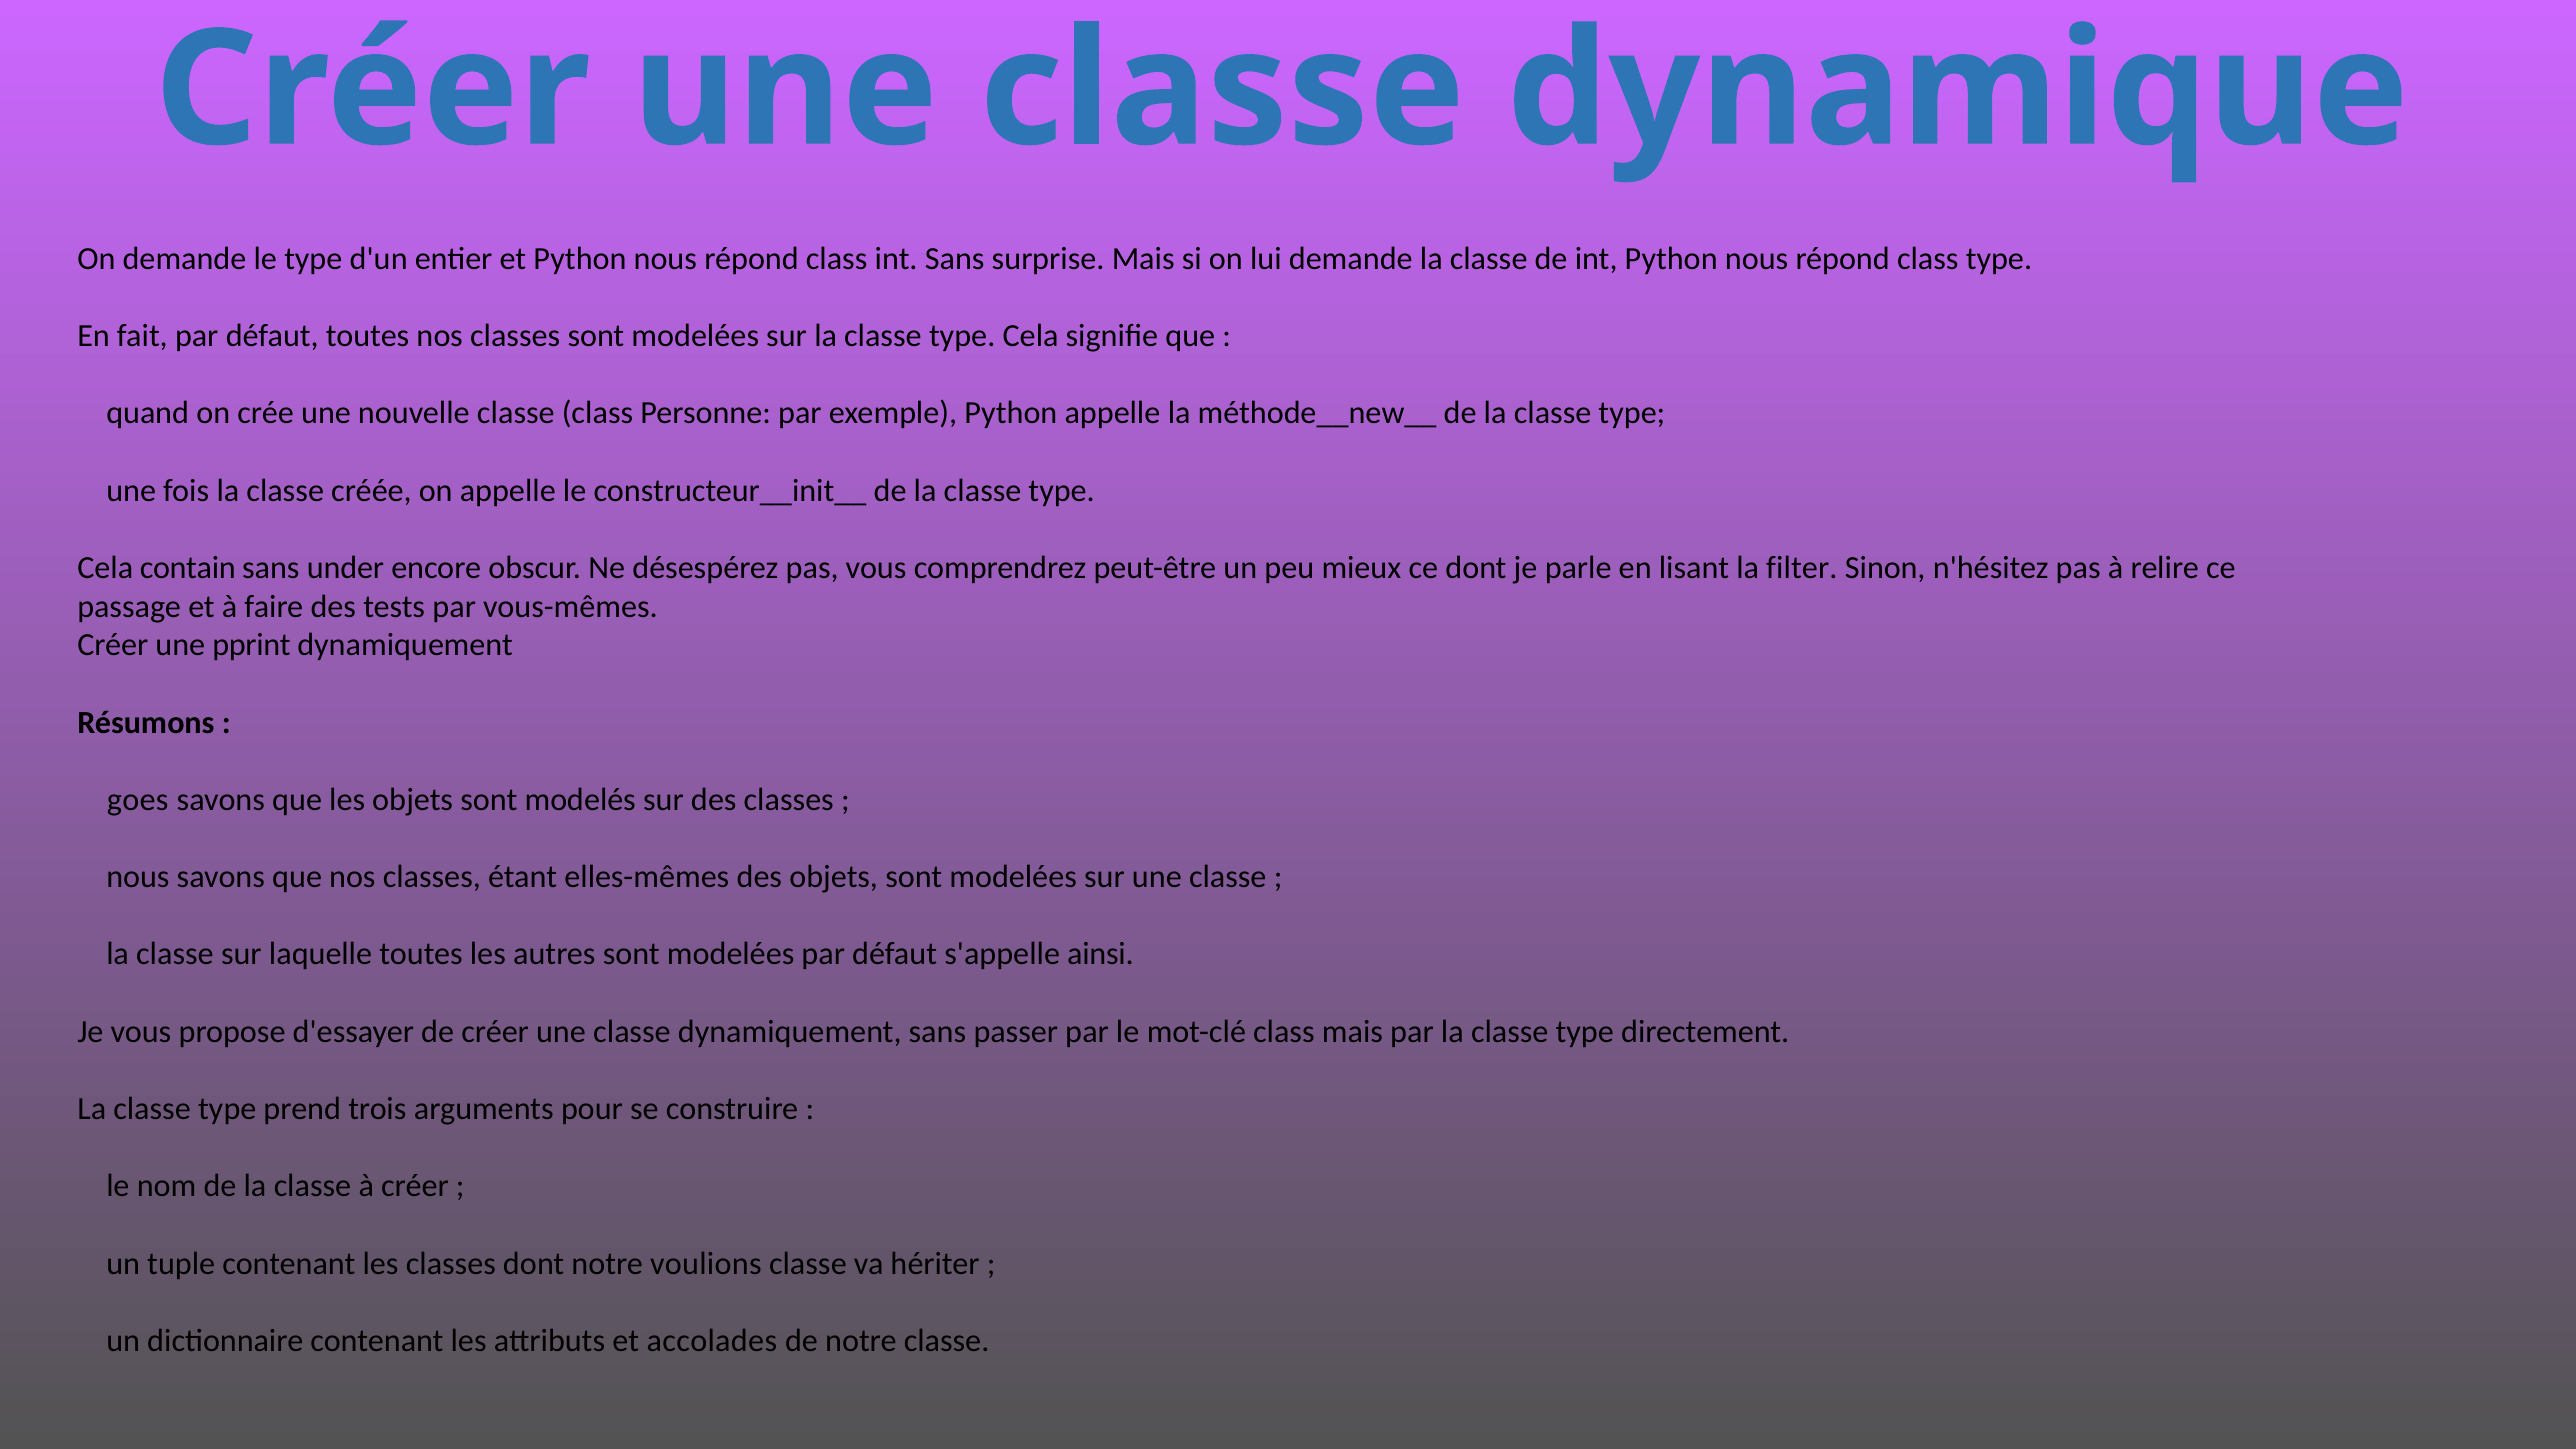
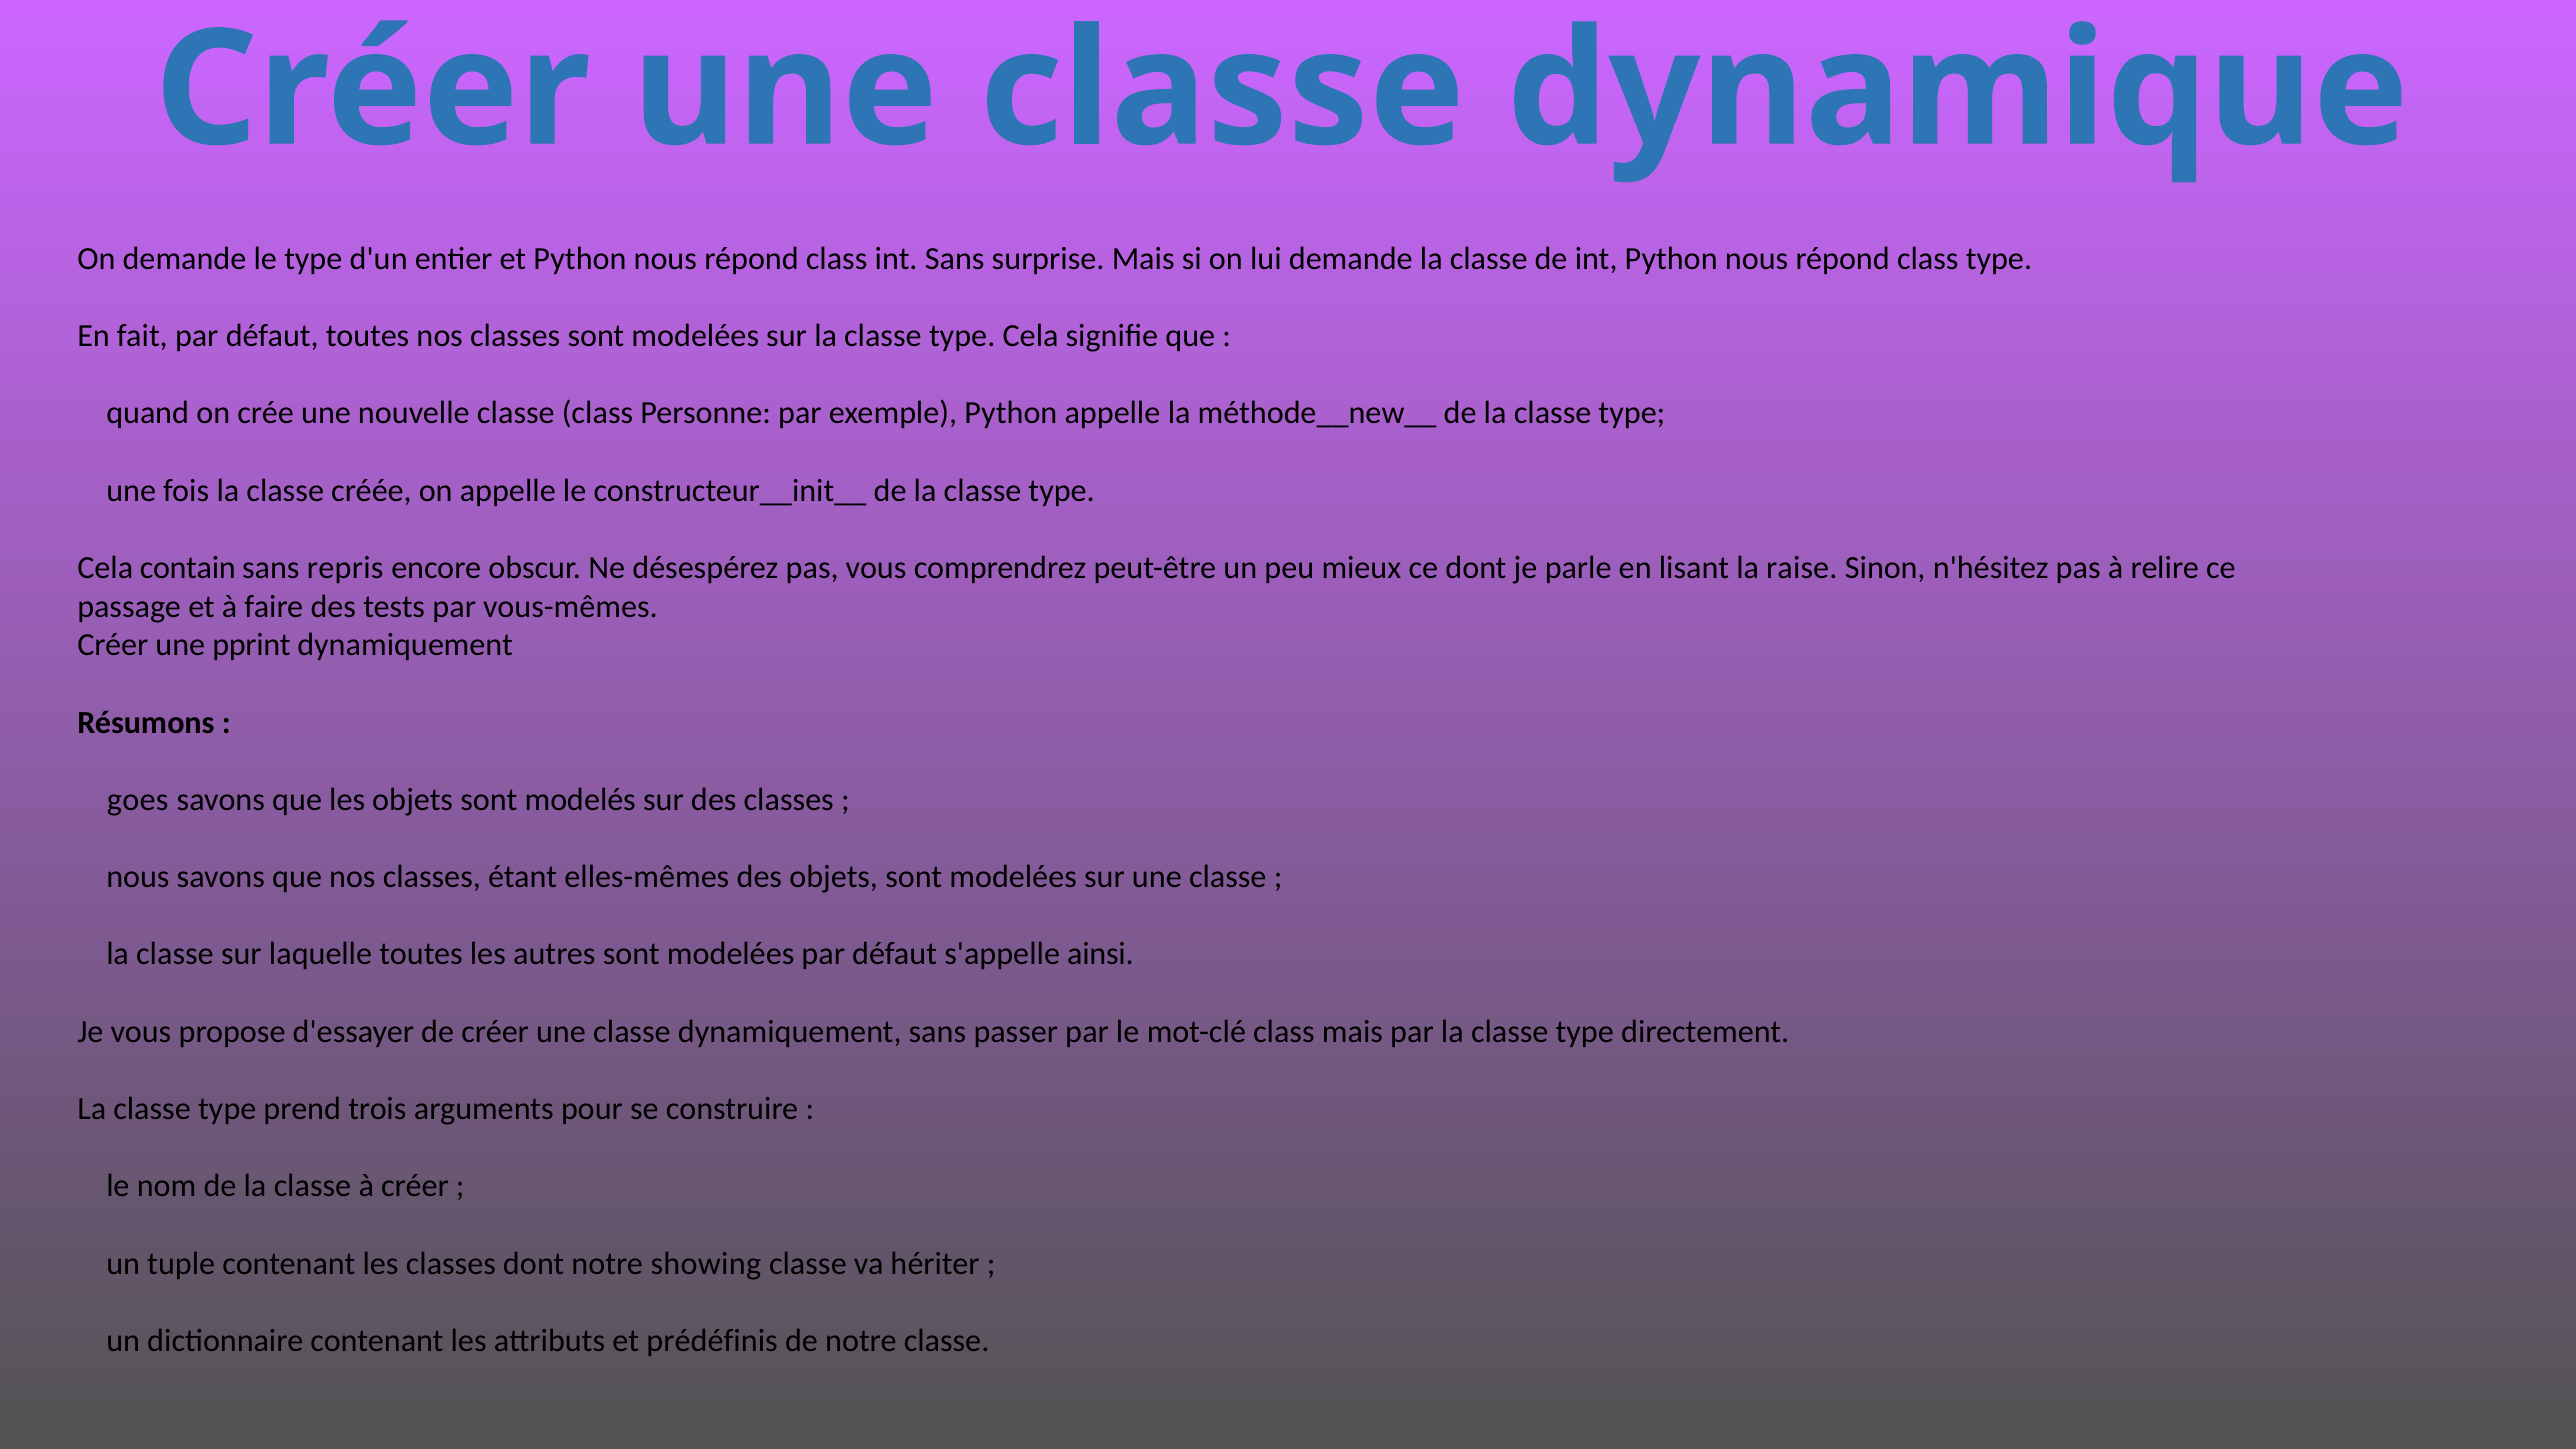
under: under -> repris
filter: filter -> raise
voulions: voulions -> showing
accolades: accolades -> prédéfinis
